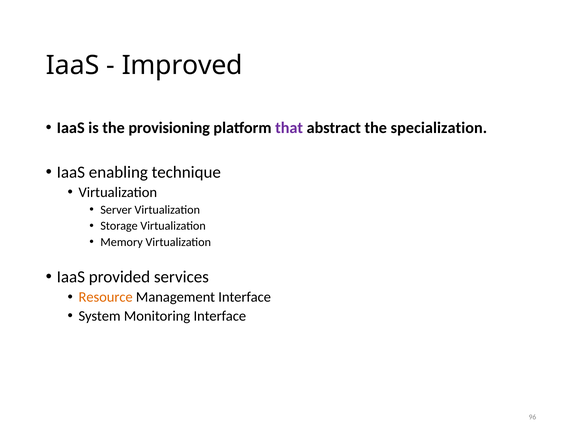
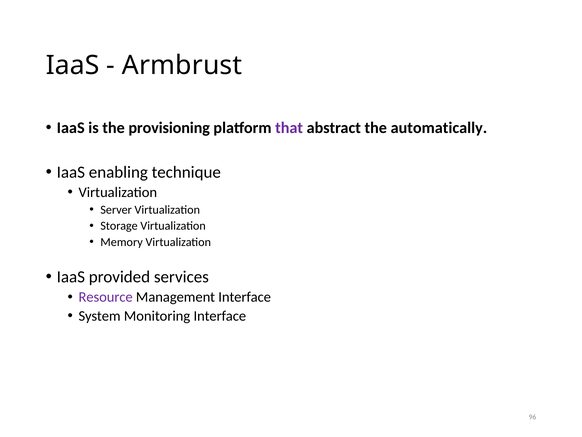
Improved: Improved -> Armbrust
specialization: specialization -> automatically
Resource colour: orange -> purple
